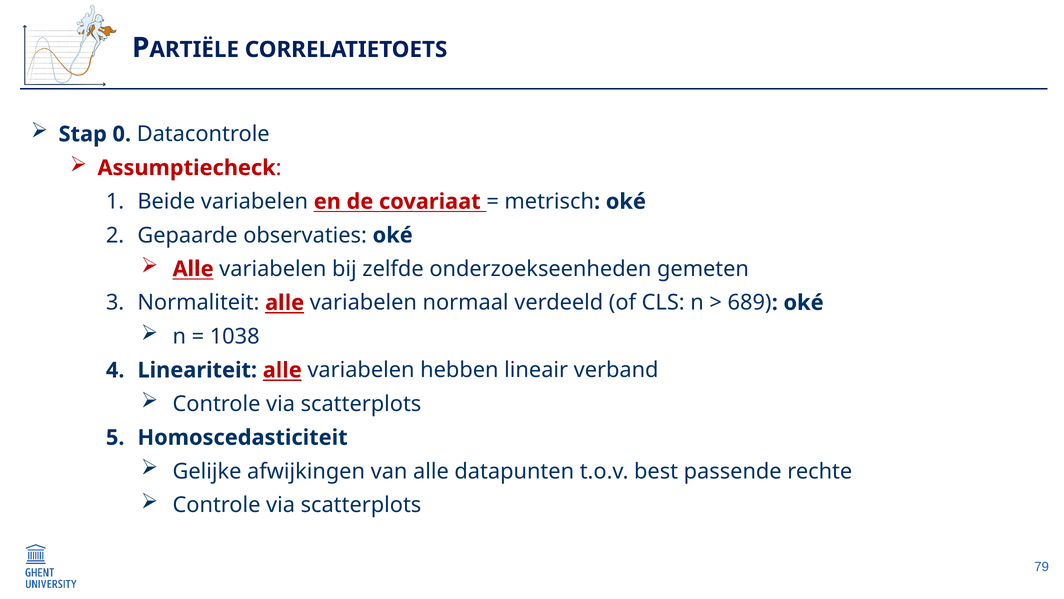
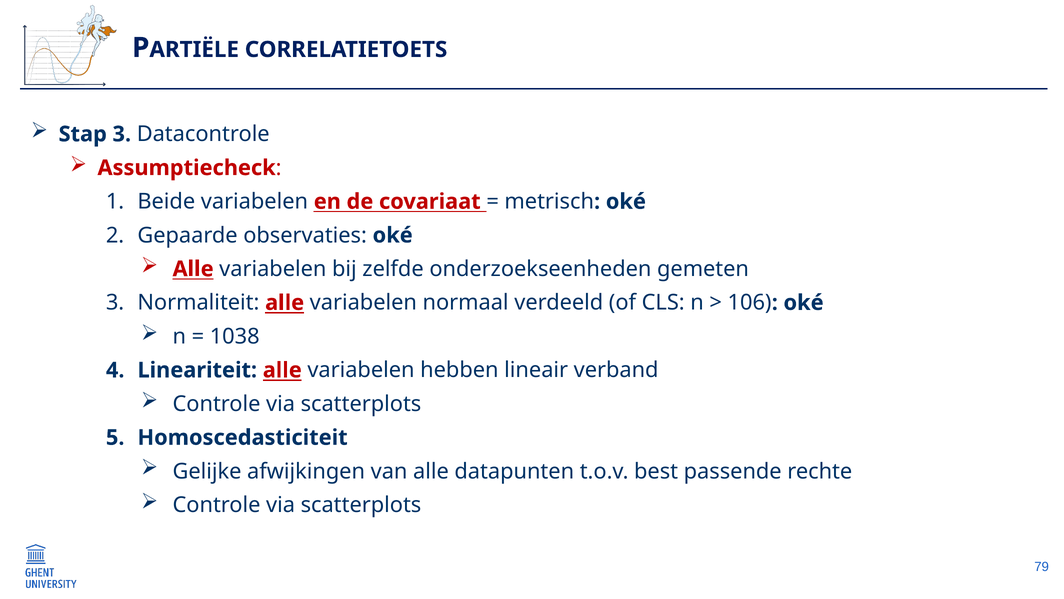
Stap 0: 0 -> 3
689: 689 -> 106
